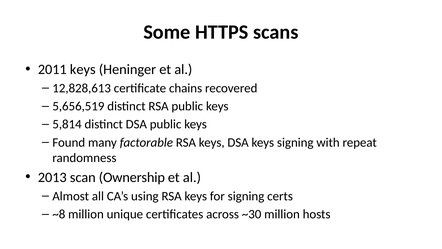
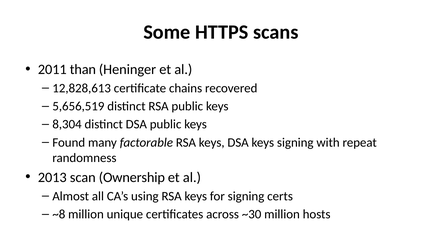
2011 keys: keys -> than
5,814: 5,814 -> 8,304
